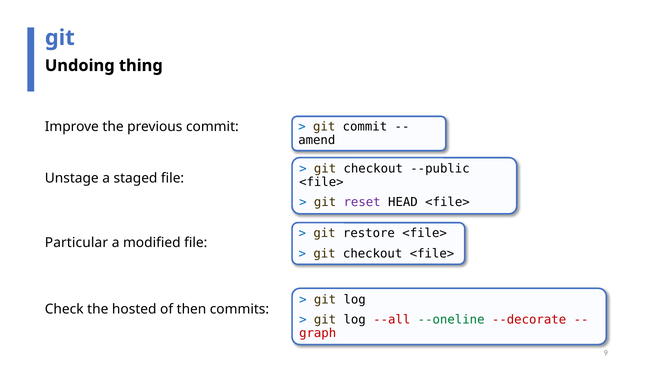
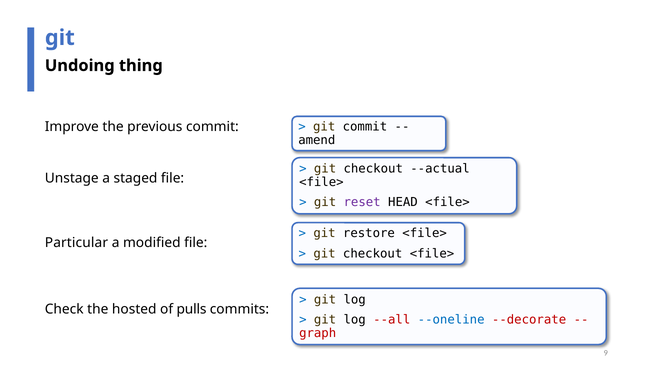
--public: --public -> --actual
then: then -> pulls
--oneline colour: green -> blue
